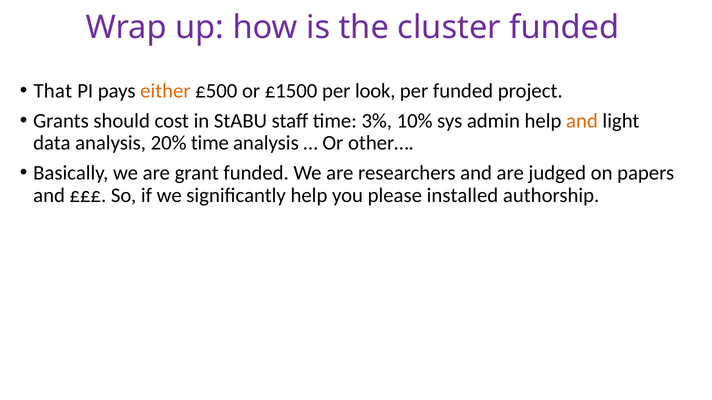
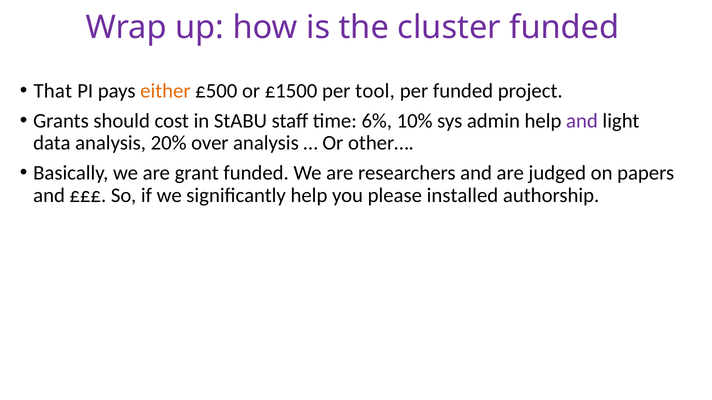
look: look -> tool
3%: 3% -> 6%
and at (582, 121) colour: orange -> purple
20% time: time -> over
